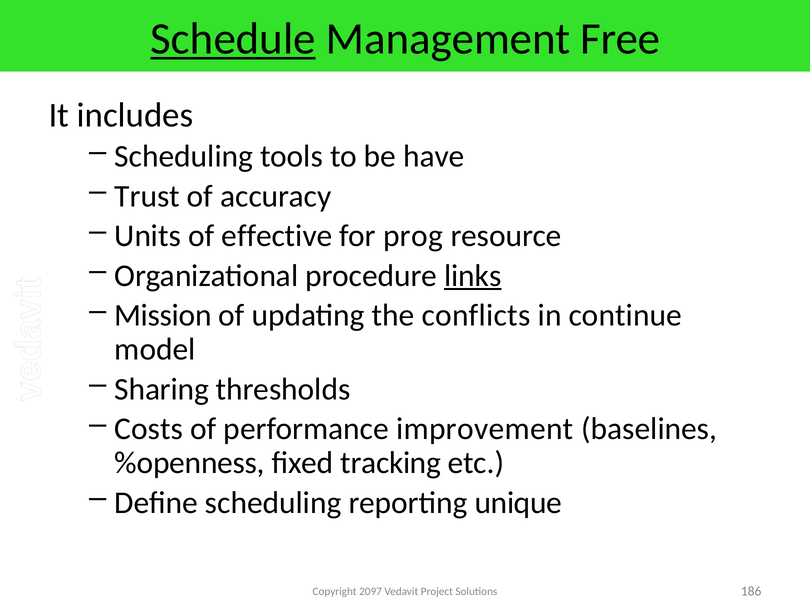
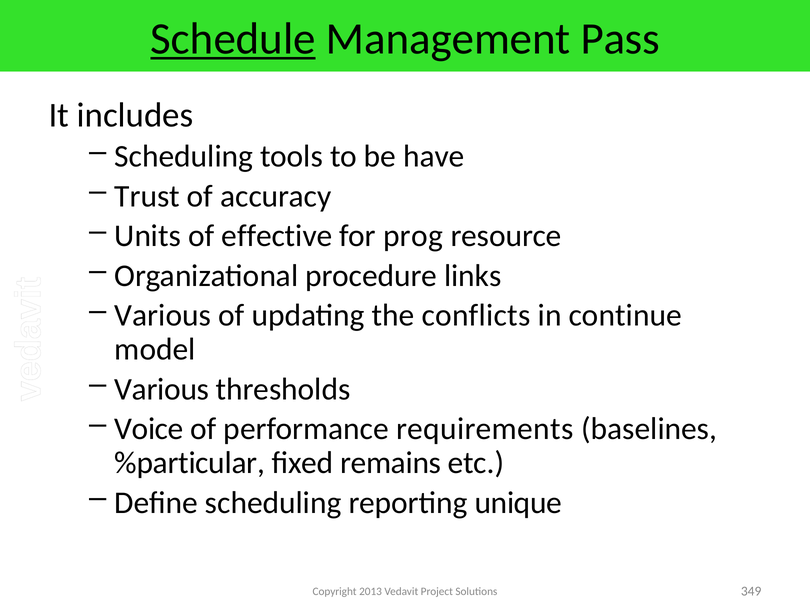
Free: Free -> Pass
links underline: present -> none
Mission at (163, 315): Mission -> Various
Sharing at (162, 389): Sharing -> Various
Costs: Costs -> Voice
improvement: improvement -> requirements
%openness: %openness -> %particular
tracking: tracking -> remains
2097: 2097 -> 2013
186: 186 -> 349
